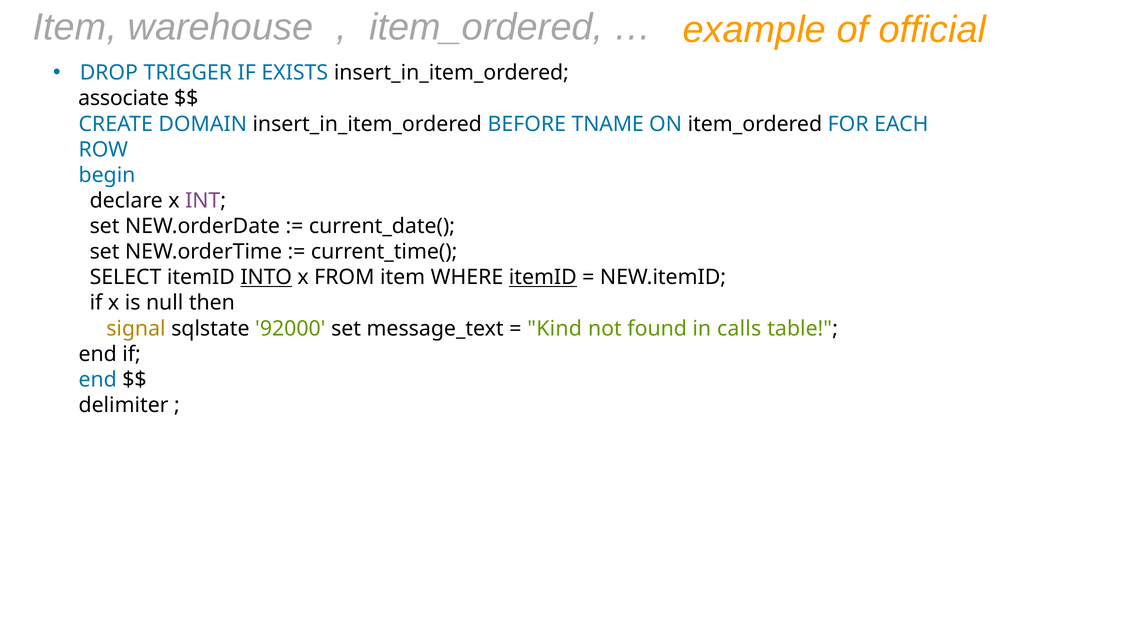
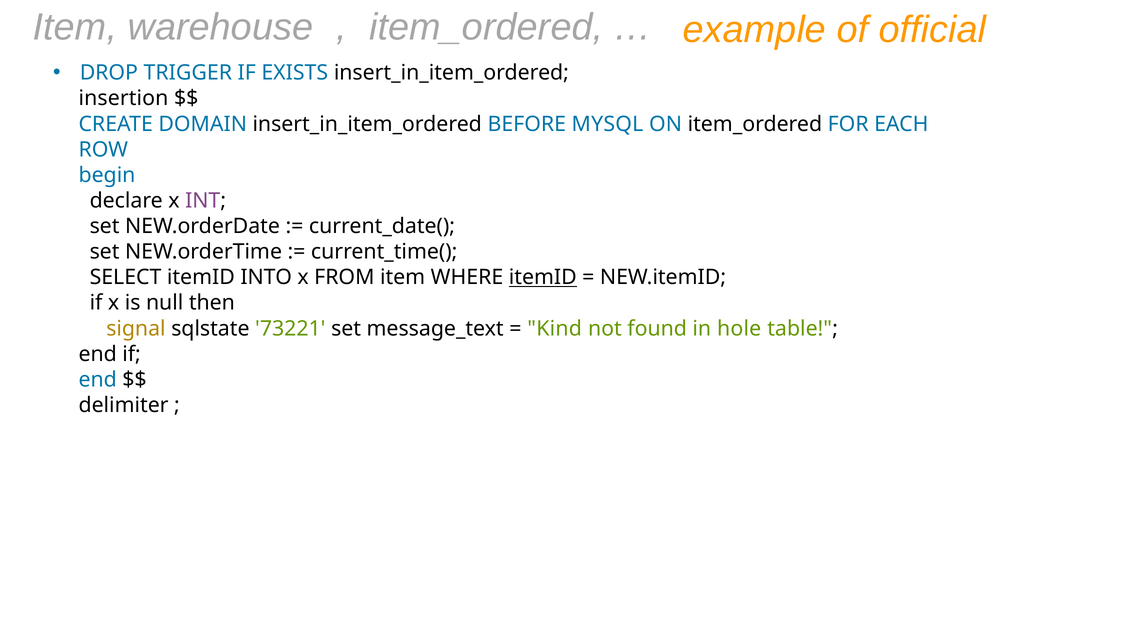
associate: associate -> insertion
TNAME: TNAME -> MYSQL
INTO underline: present -> none
92000: 92000 -> 73221
calls: calls -> hole
